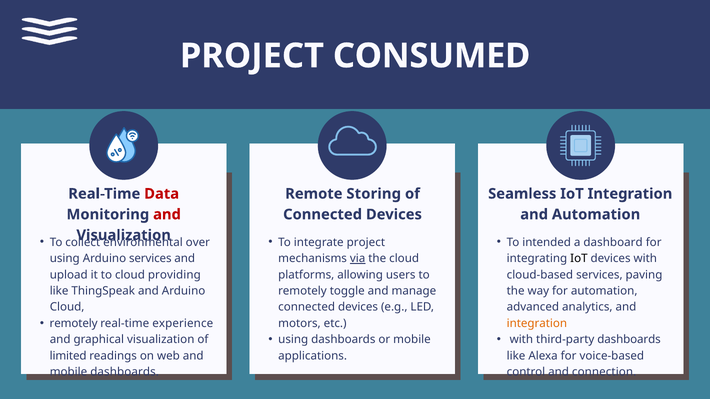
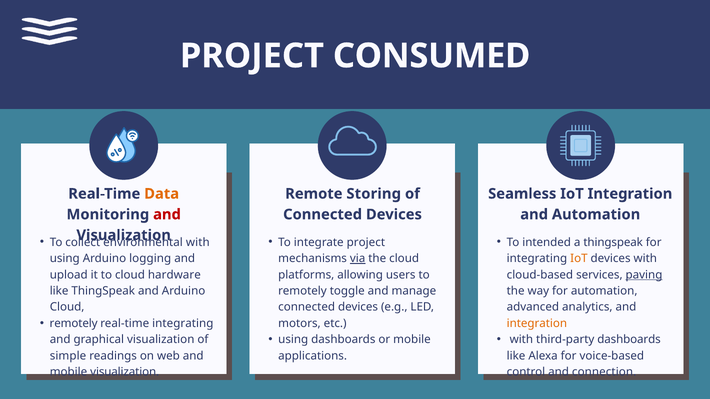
Data colour: red -> orange
over at (198, 243): over -> with
a dashboard: dashboard -> thingspeak
Arduino services: services -> logging
IoT at (579, 259) colour: black -> orange
providing: providing -> hardware
paving underline: none -> present
real-time experience: experience -> integrating
limited: limited -> simple
mobile dashboards: dashboards -> visualization
